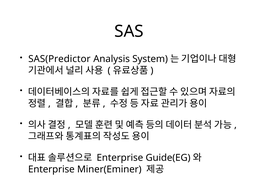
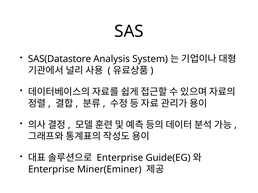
SAS(Predictor: SAS(Predictor -> SAS(Datastore
